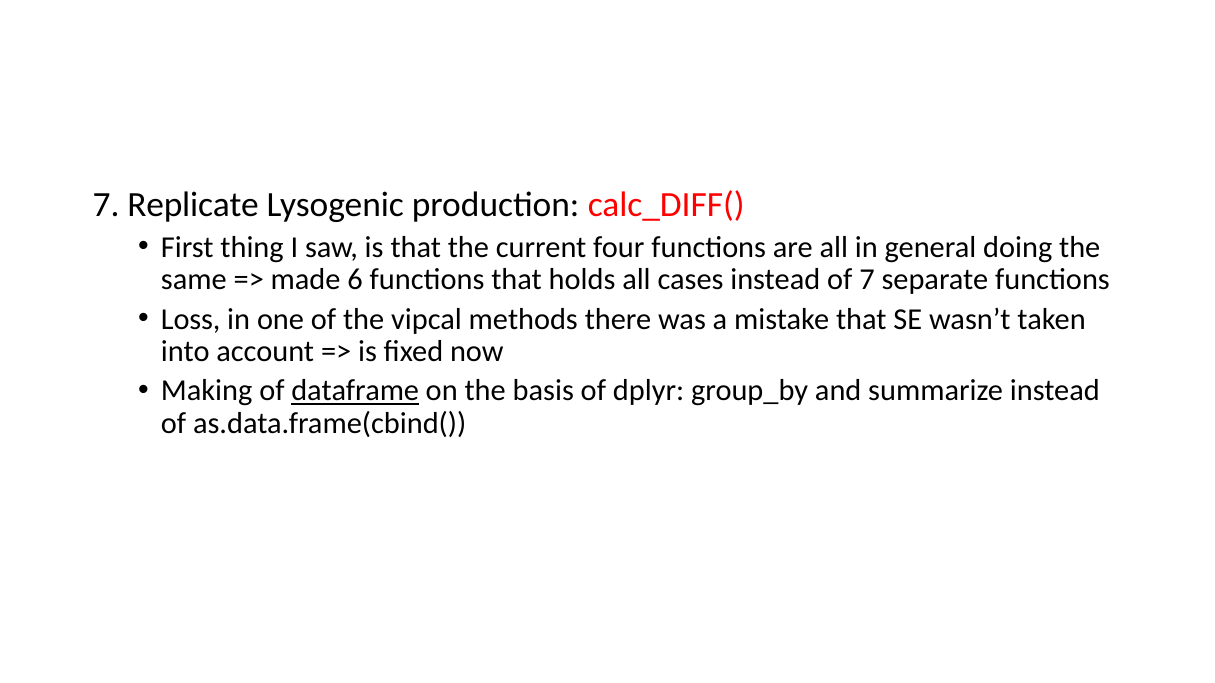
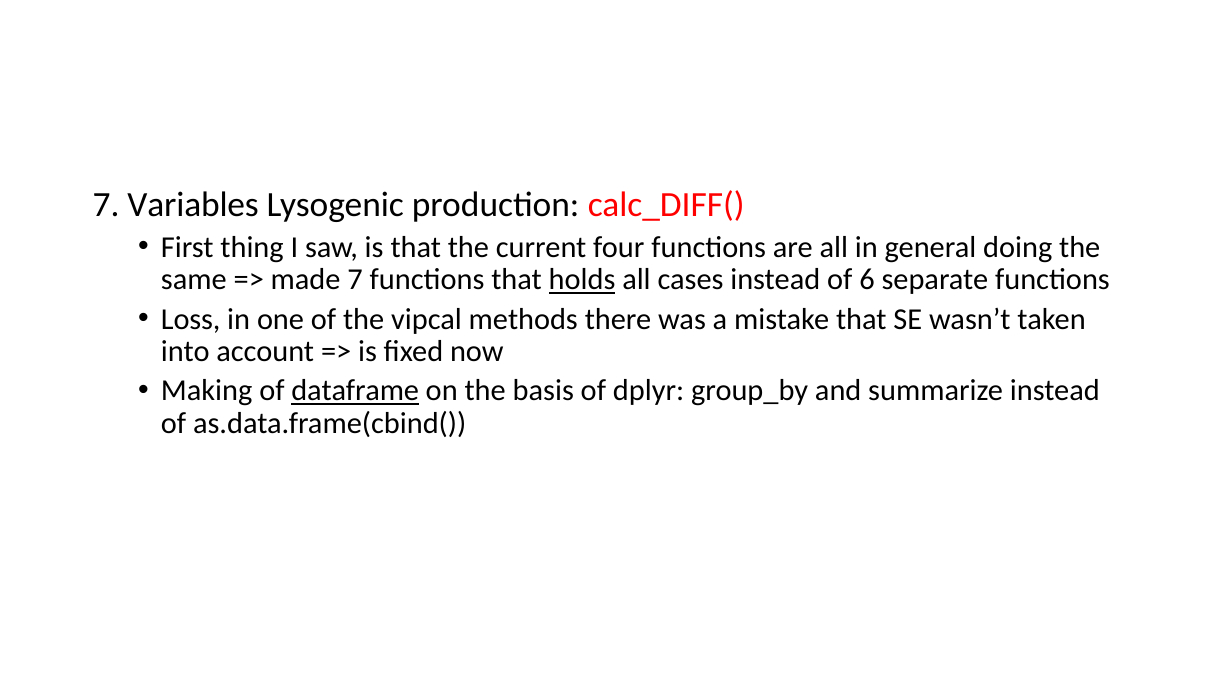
Replicate: Replicate -> Variables
made 6: 6 -> 7
holds underline: none -> present
of 7: 7 -> 6
